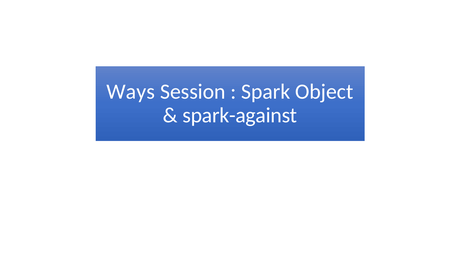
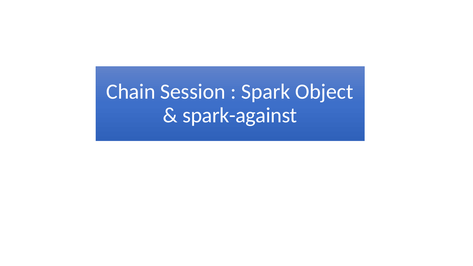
Ways: Ways -> Chain
